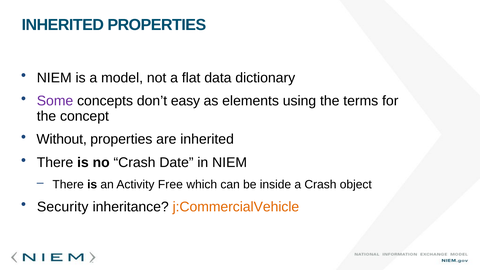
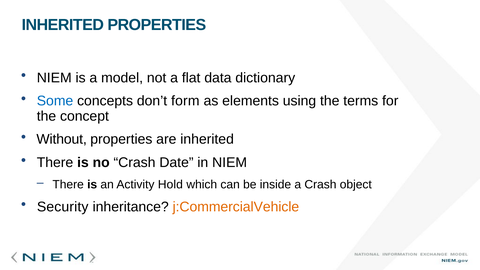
Some colour: purple -> blue
easy: easy -> form
Free: Free -> Hold
